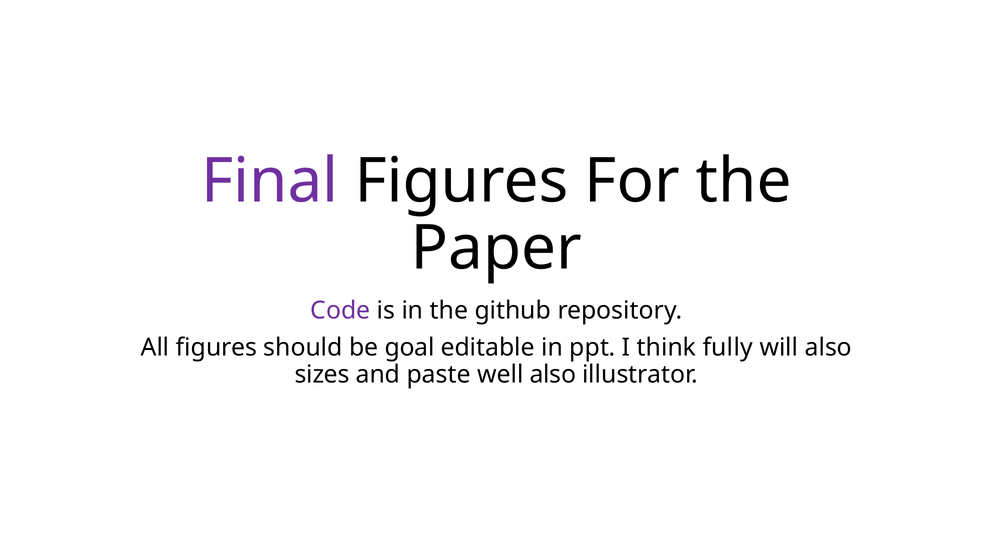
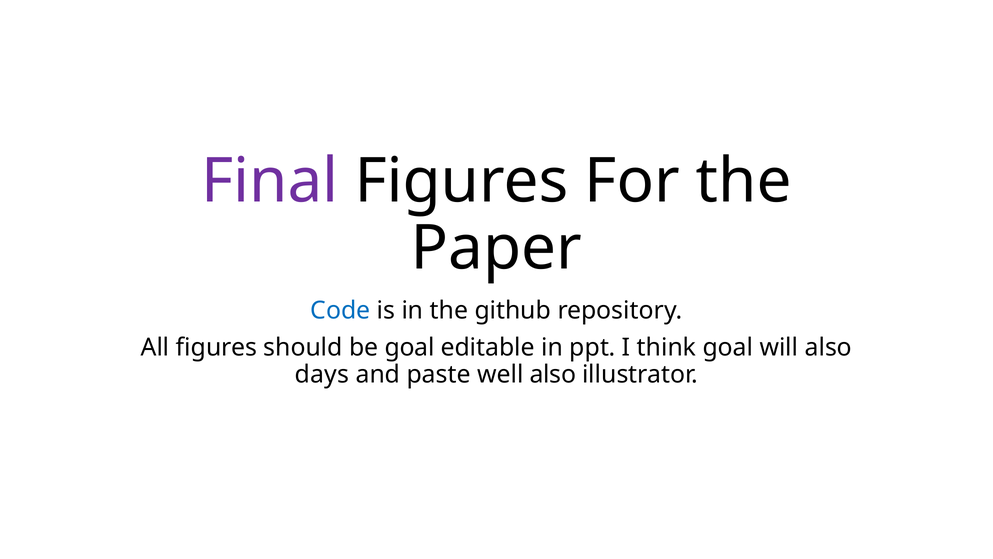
Code colour: purple -> blue
think fully: fully -> goal
sizes: sizes -> days
